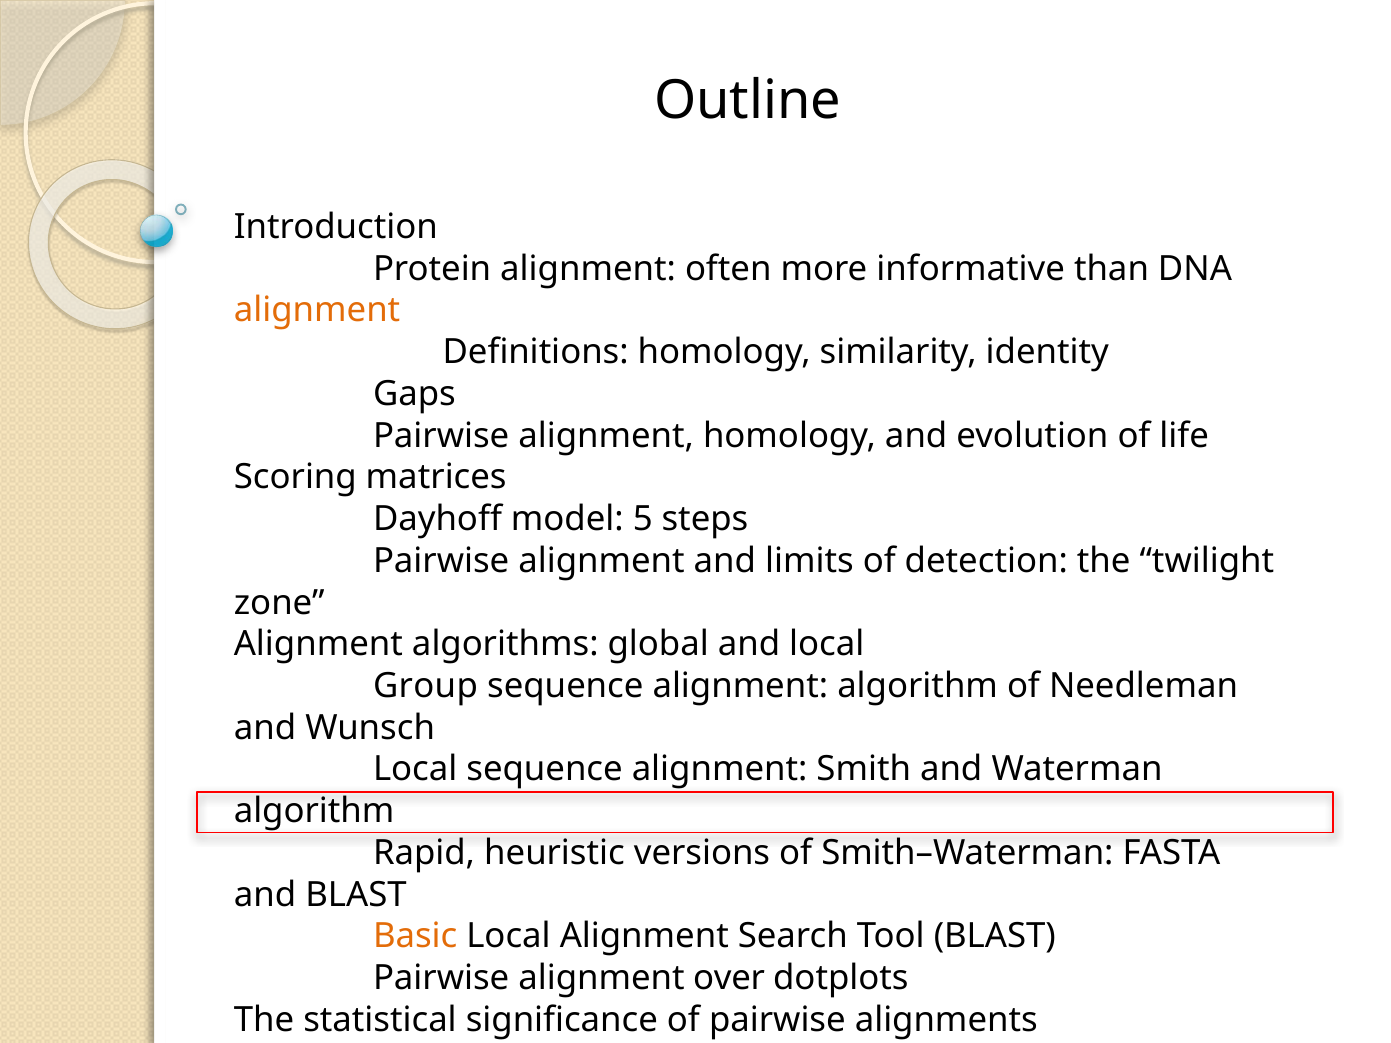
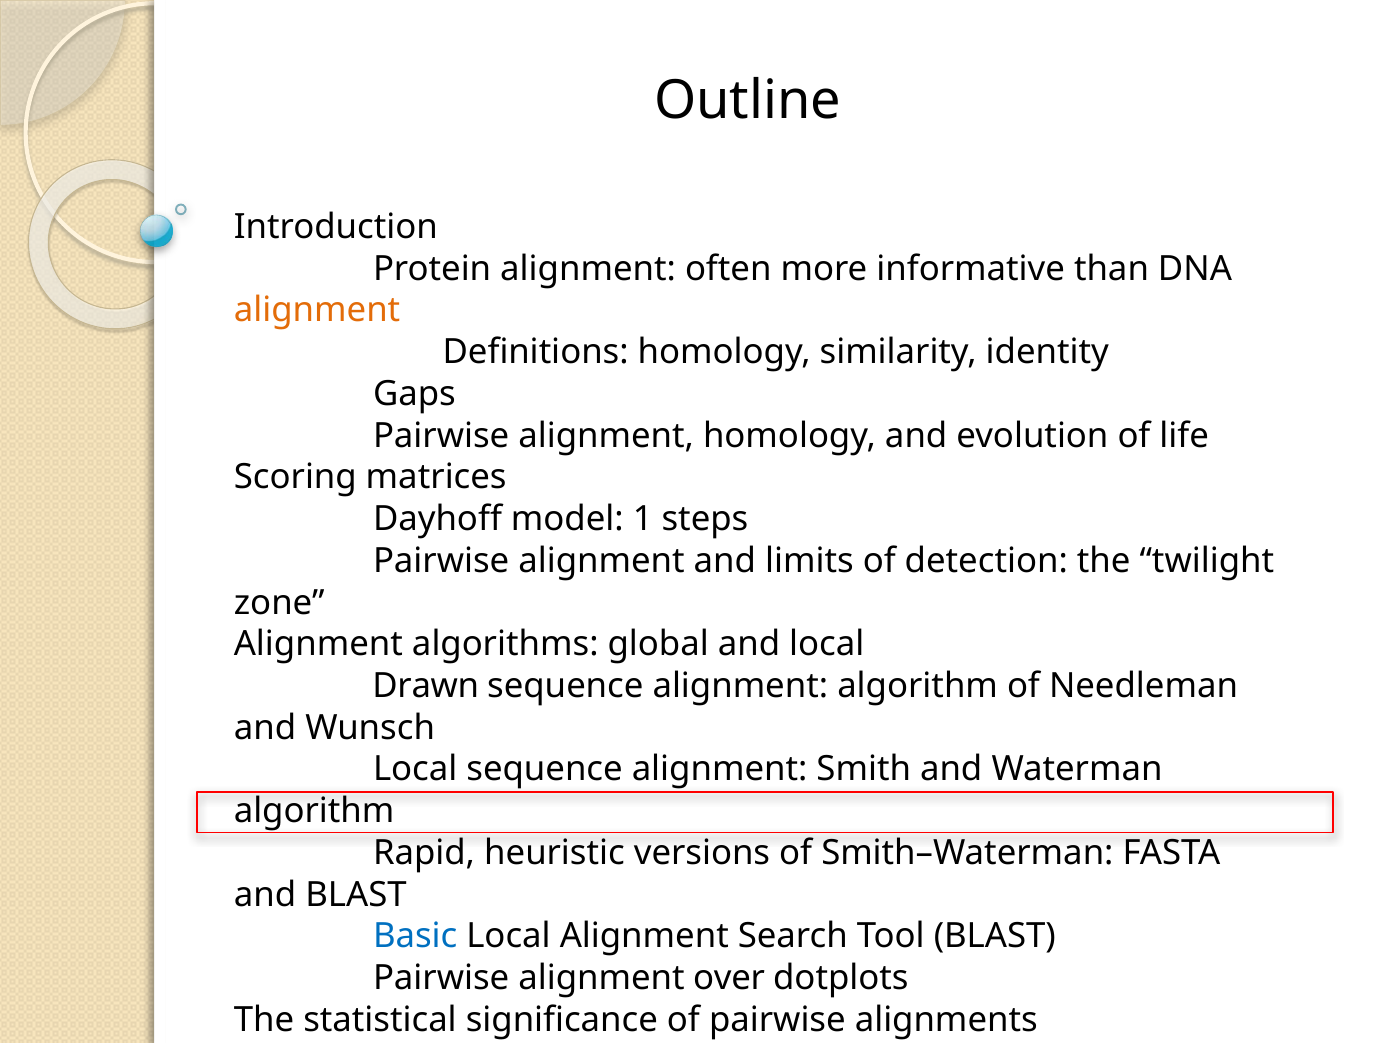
5: 5 -> 1
Group: Group -> Drawn
Basic colour: orange -> blue
